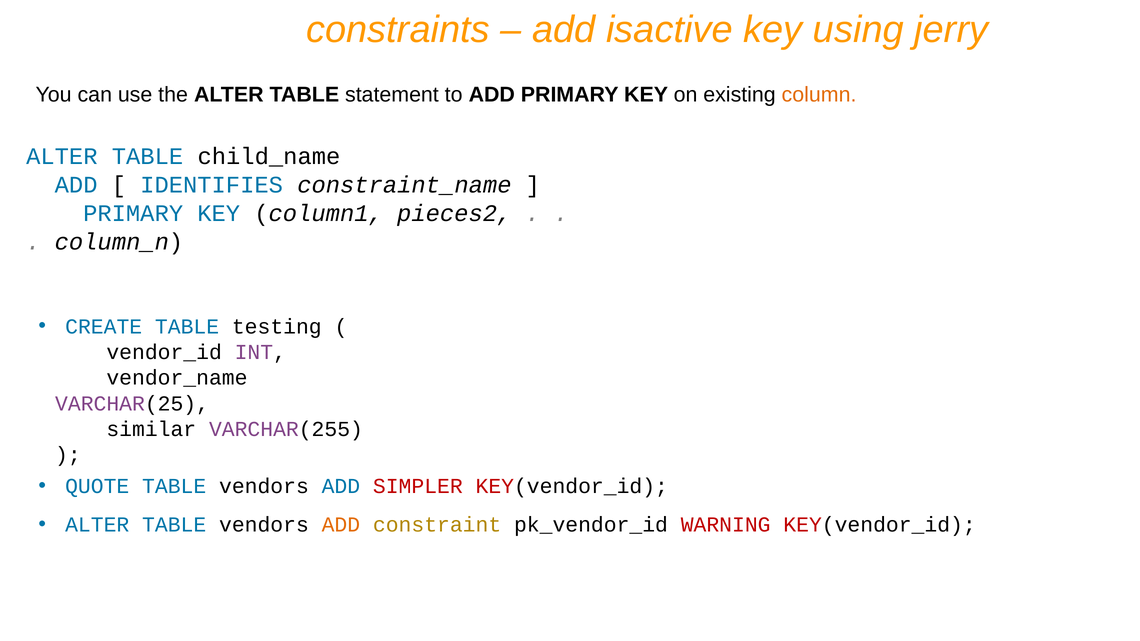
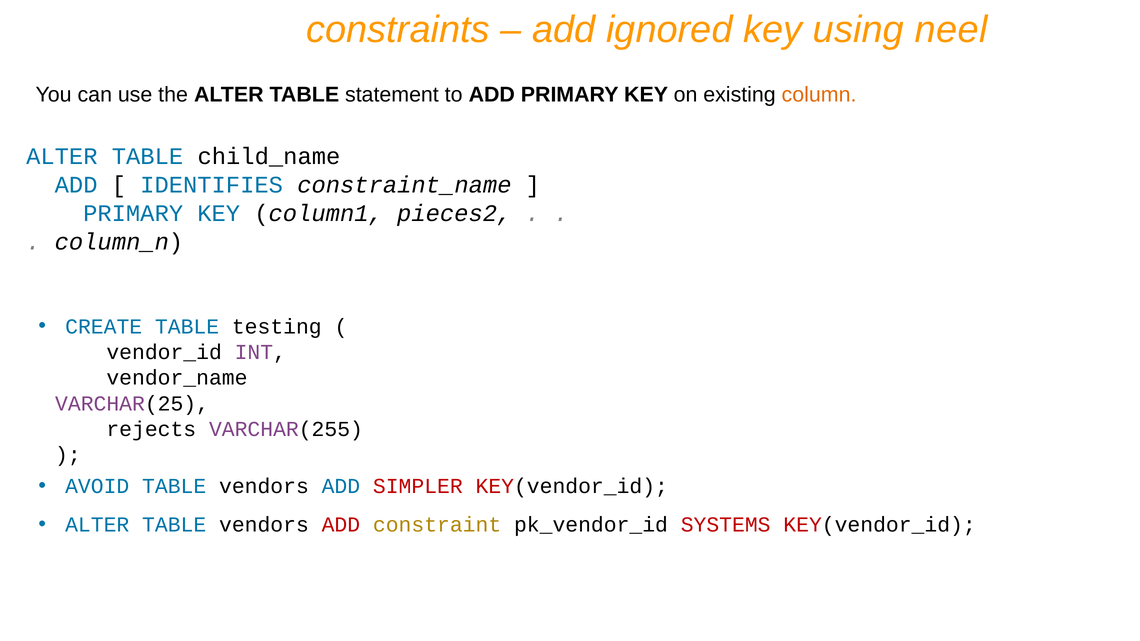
isactive: isactive -> ignored
jerry: jerry -> neel
similar: similar -> rejects
QUOTE: QUOTE -> AVOID
ADD at (341, 525) colour: orange -> red
WARNING: WARNING -> SYSTEMS
